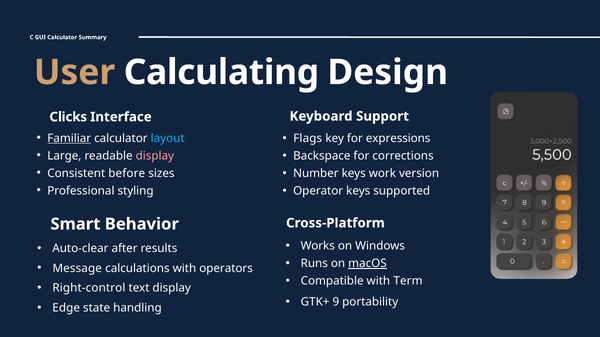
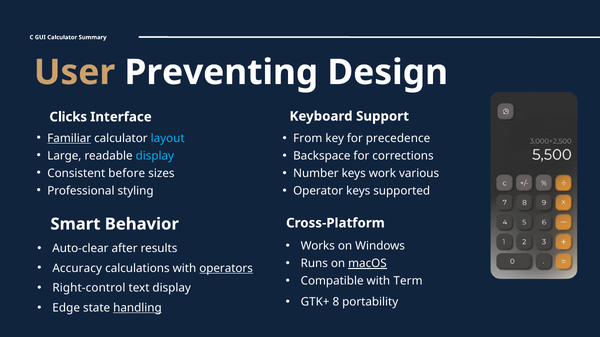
Calculating: Calculating -> Preventing
Flags: Flags -> From
expressions: expressions -> precedence
display at (155, 156) colour: pink -> light blue
version: version -> various
Message: Message -> Accuracy
operators underline: none -> present
9: 9 -> 8
handling underline: none -> present
